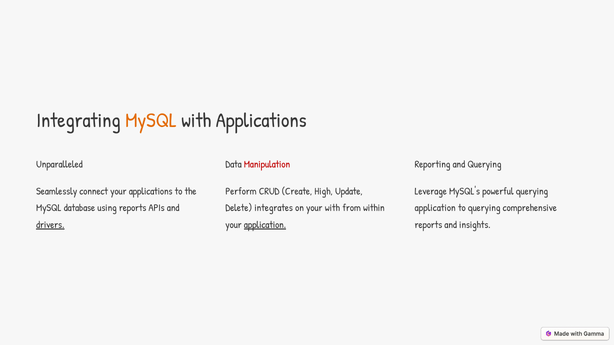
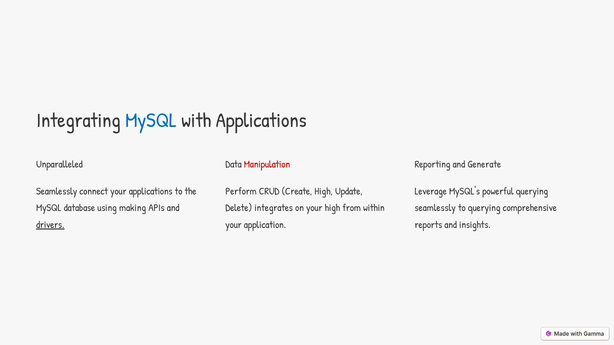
MySQL at (151, 121) colour: orange -> blue
and Querying: Querying -> Generate
using reports: reports -> making
your with: with -> high
application at (435, 208): application -> seamlessly
application at (265, 225) underline: present -> none
